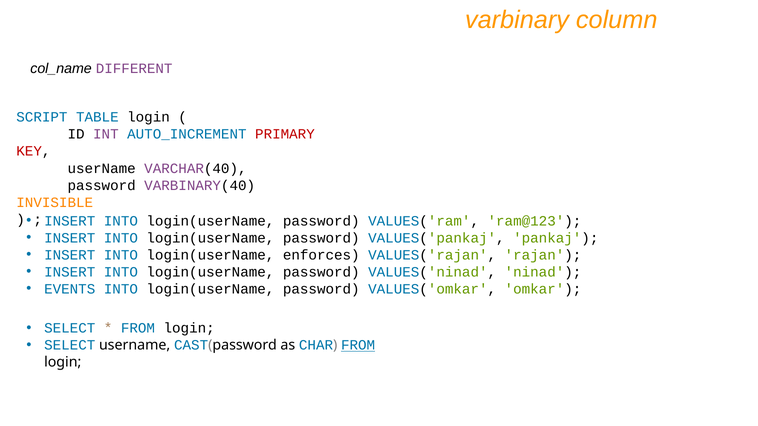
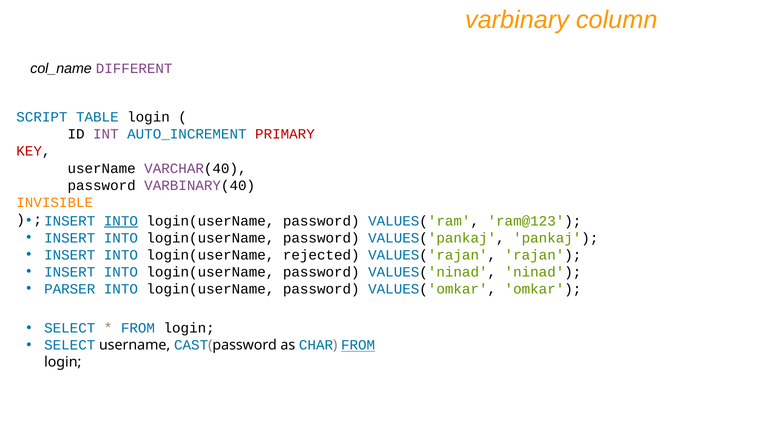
INTO at (121, 221) underline: none -> present
enforces: enforces -> rejected
EVENTS: EVENTS -> PARSER
